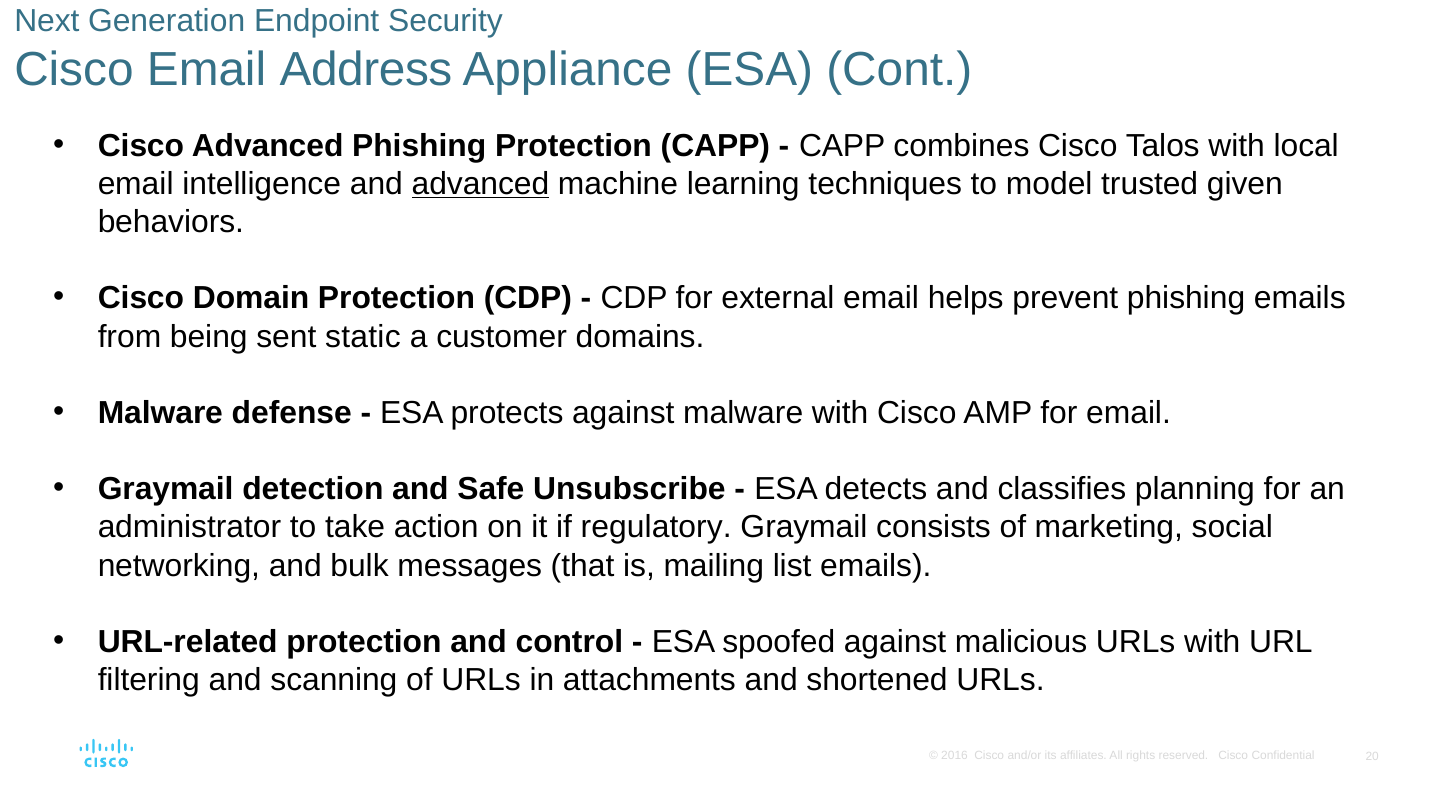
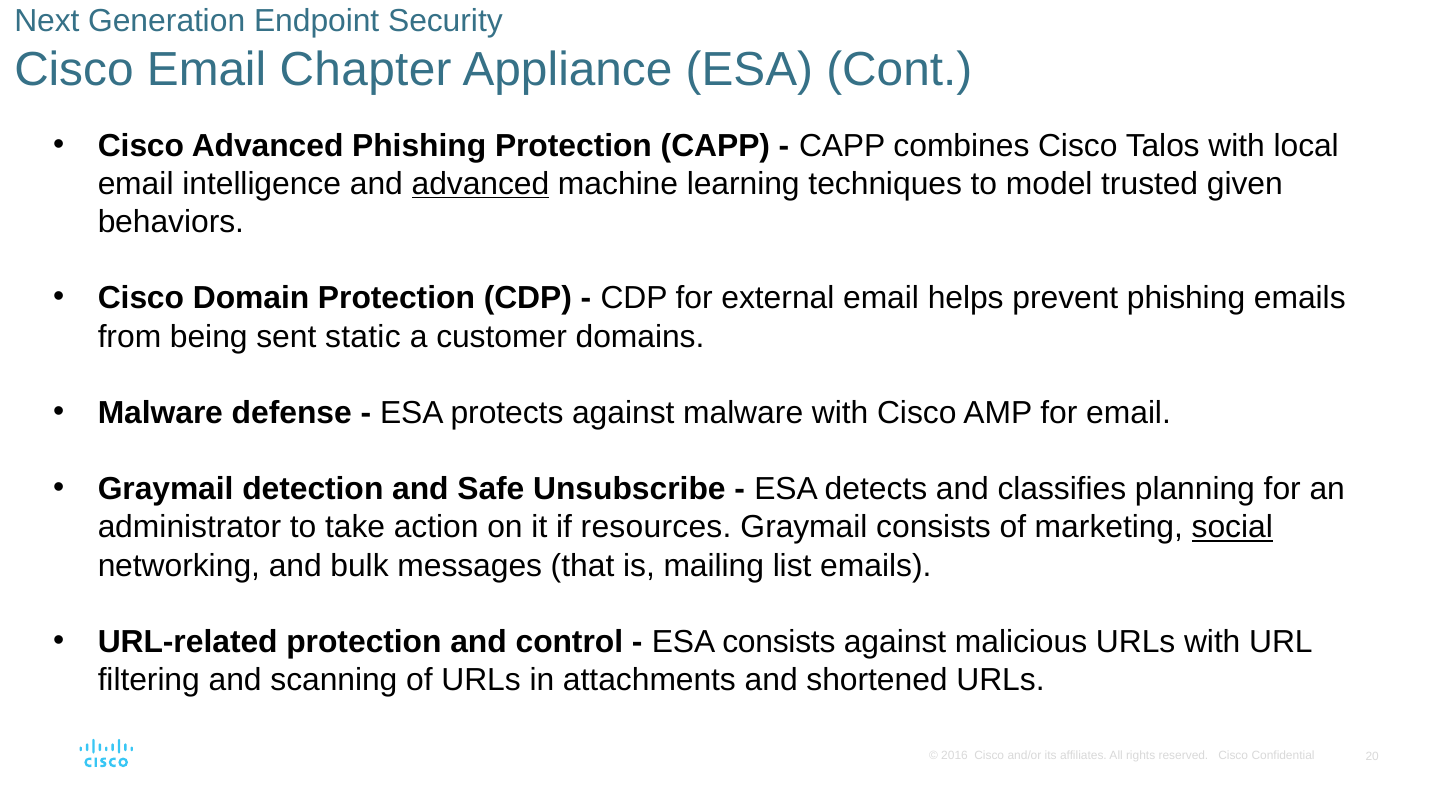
Address: Address -> Chapter
regulatory: regulatory -> resources
social underline: none -> present
ESA spoofed: spoofed -> consists
